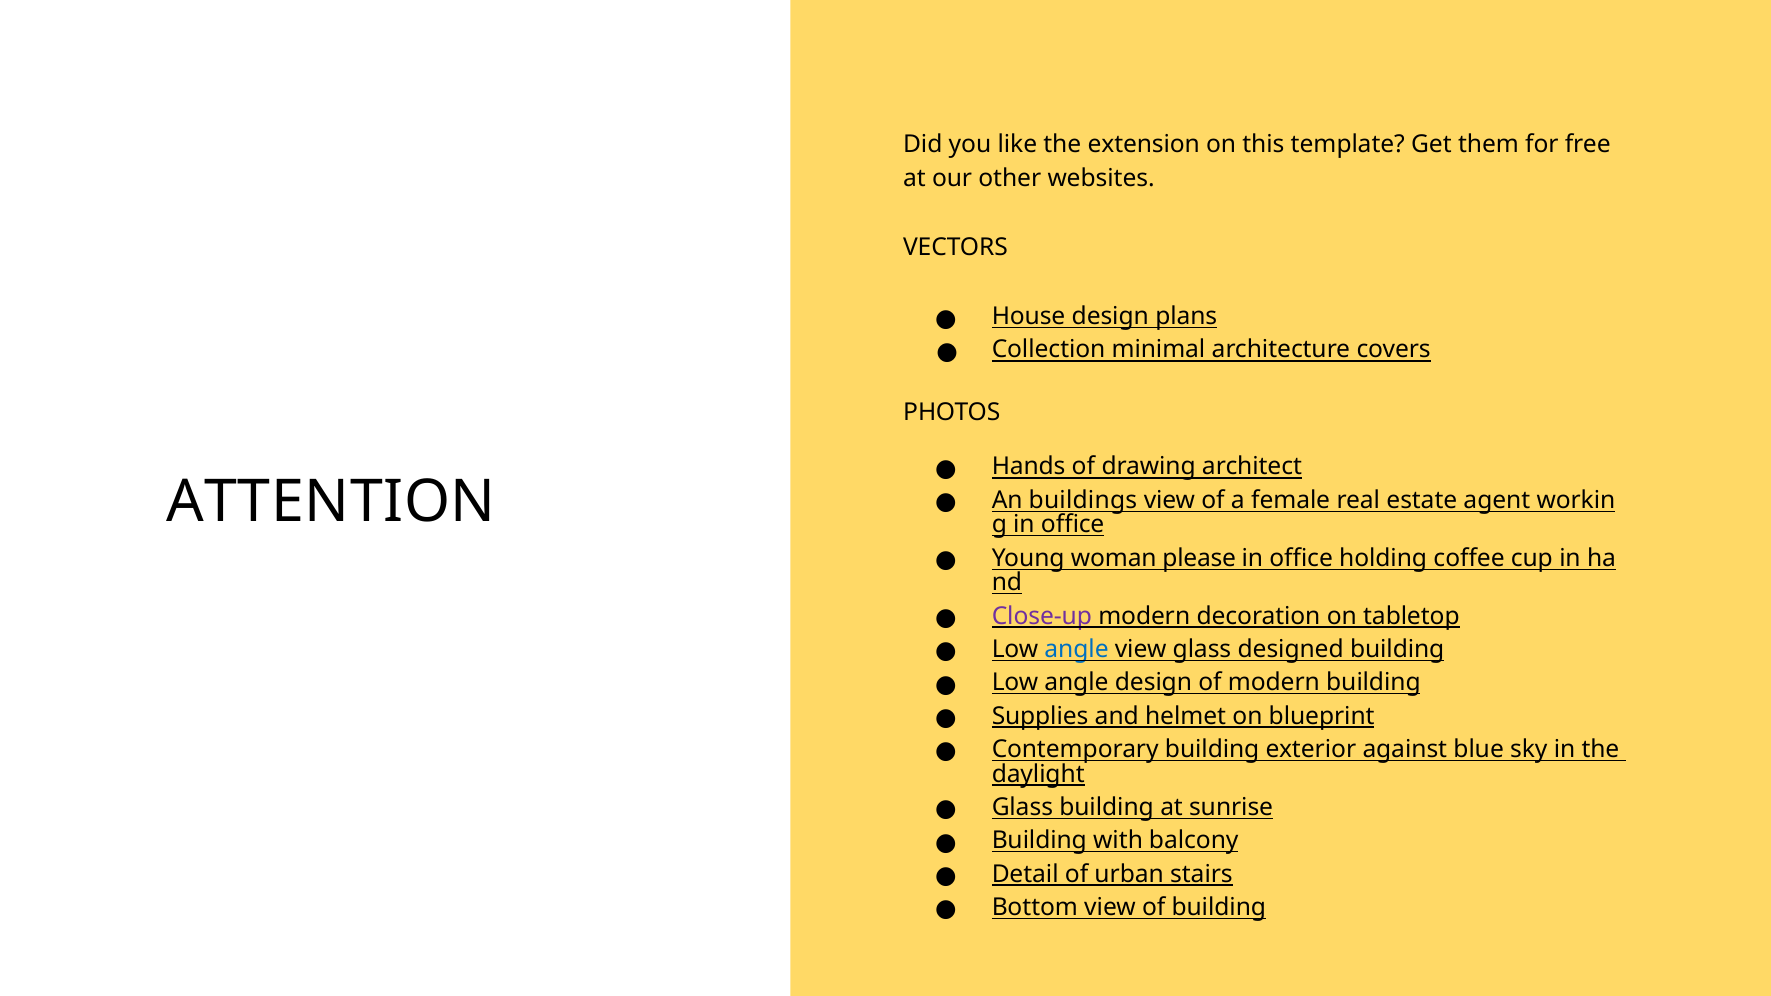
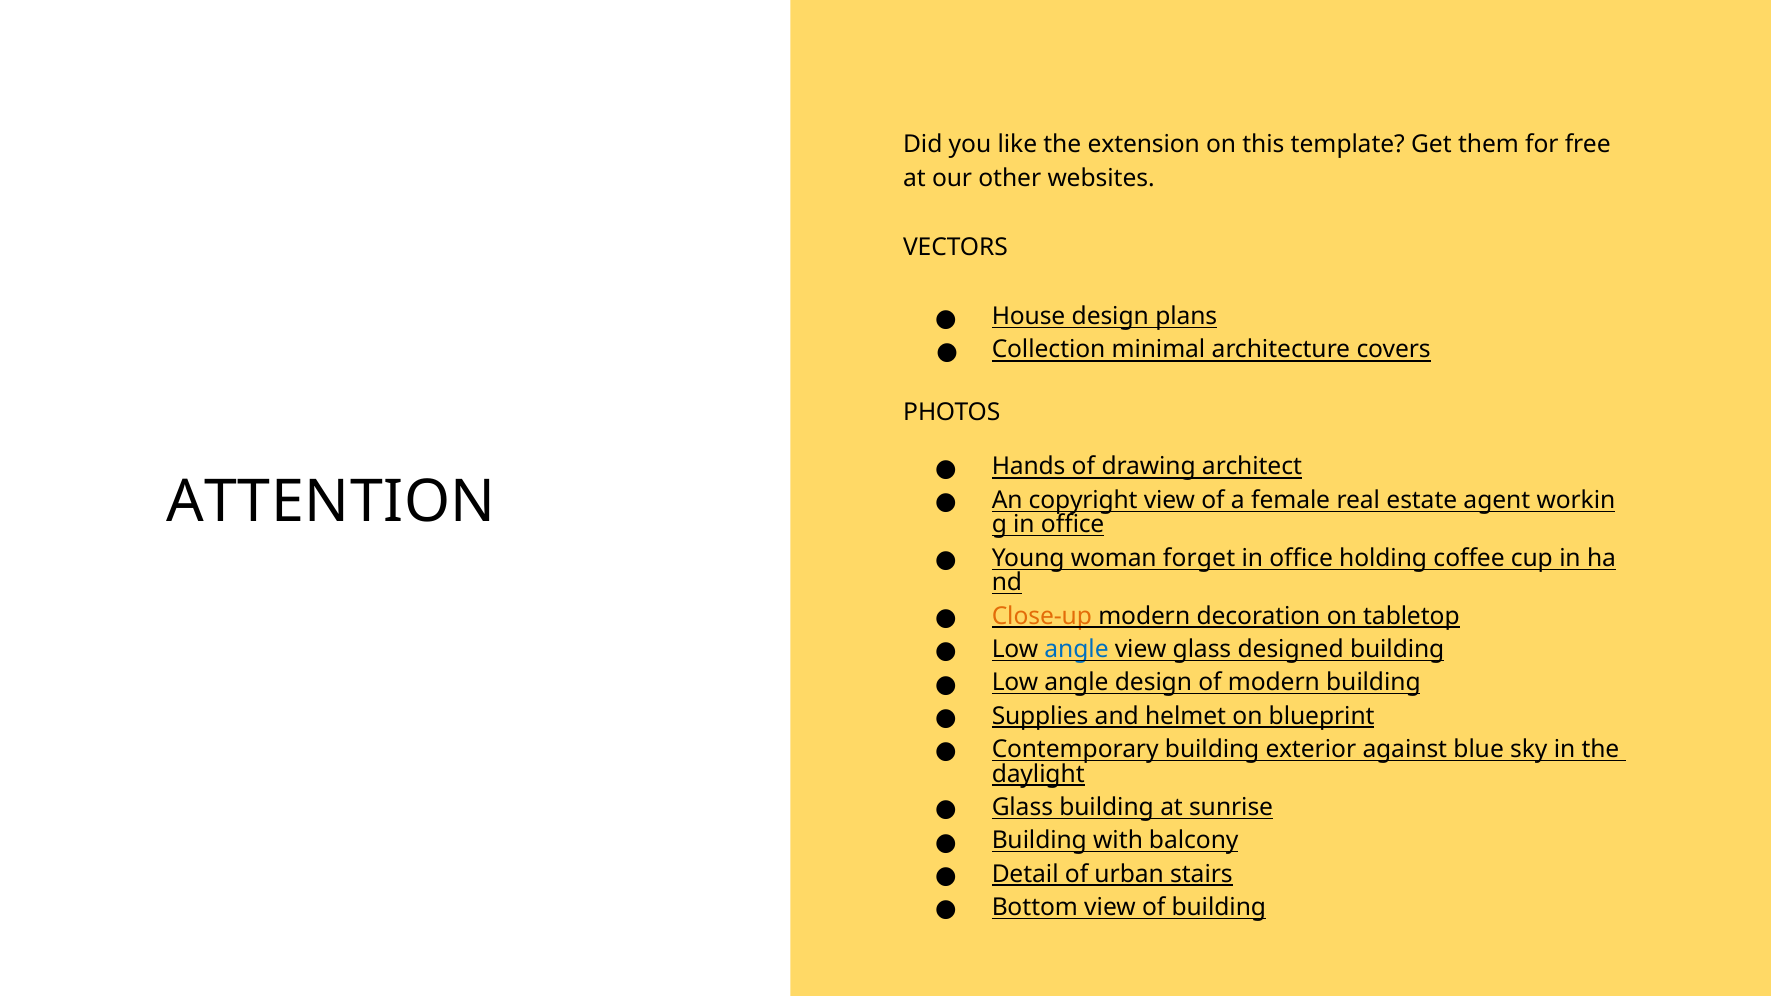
buildings: buildings -> copyright
please: please -> forget
Close-up colour: purple -> orange
